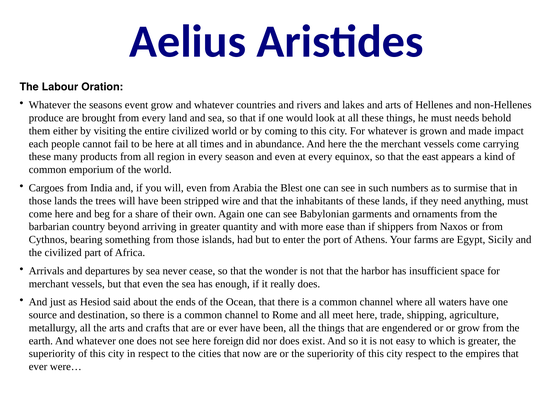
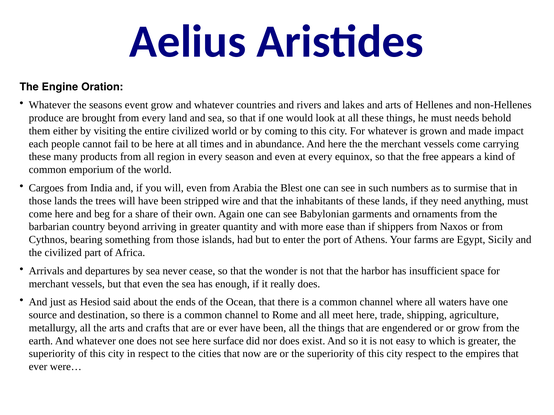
Labour: Labour -> Engine
east: east -> free
foreign: foreign -> surface
